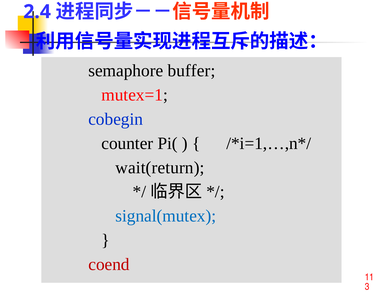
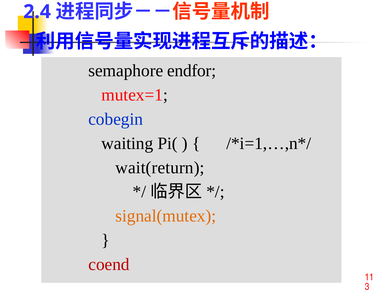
buffer: buffer -> endfor
counter: counter -> waiting
signal(mutex colour: blue -> orange
